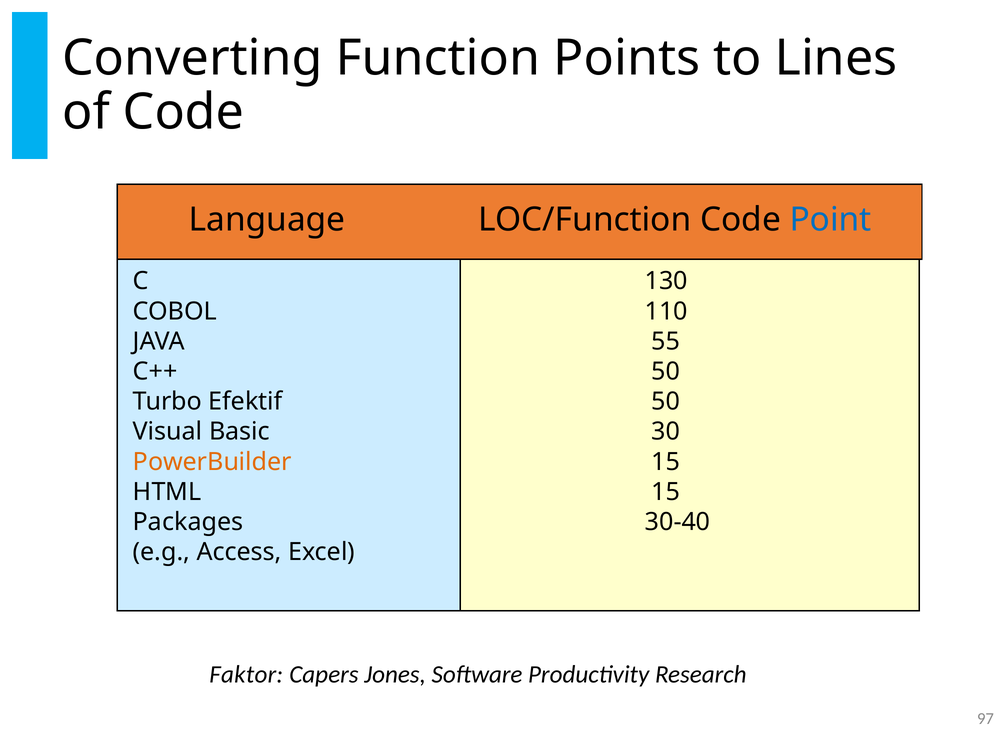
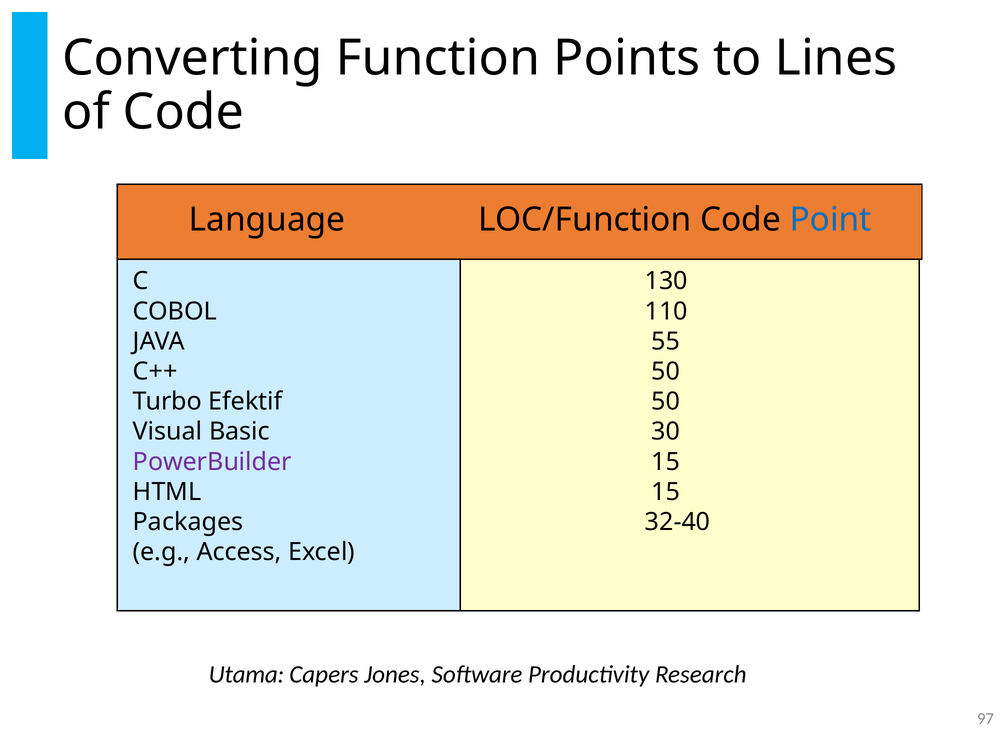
PowerBuilder colour: orange -> purple
30-40: 30-40 -> 32-40
Faktor: Faktor -> Utama
